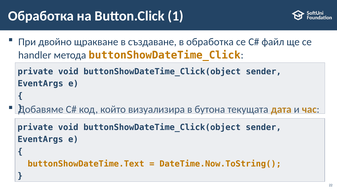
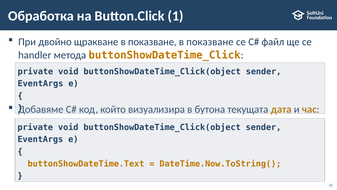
щракване в създаване: създаване -> показване
обработка at (210, 42): обработка -> показване
